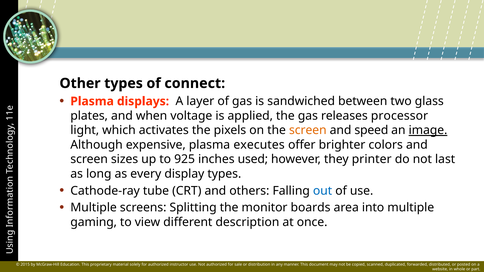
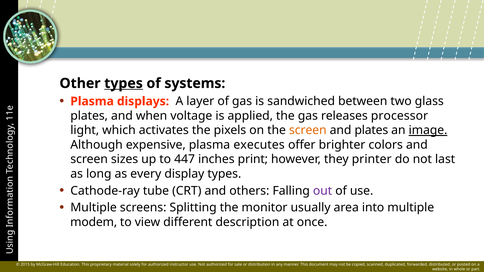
types at (124, 83) underline: none -> present
connect: connect -> systems
and speed: speed -> plates
925: 925 -> 447
used: used -> print
out colour: blue -> purple
boards: boards -> usually
gaming: gaming -> modem
